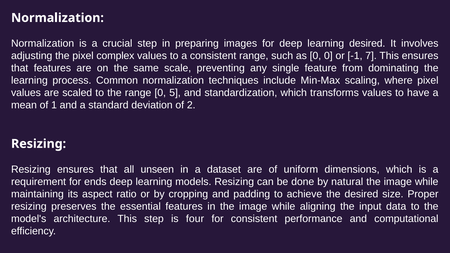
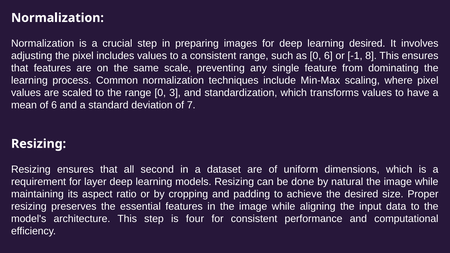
complex: complex -> includes
0 0: 0 -> 6
7: 7 -> 8
5: 5 -> 3
of 1: 1 -> 6
2: 2 -> 7
unseen: unseen -> second
ends: ends -> layer
